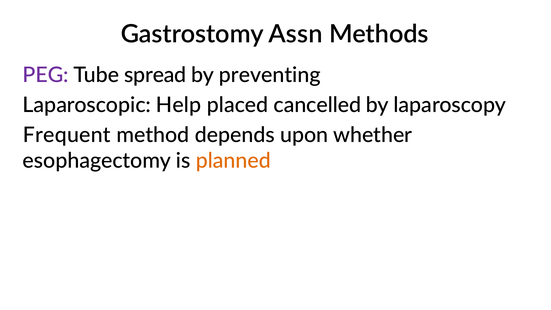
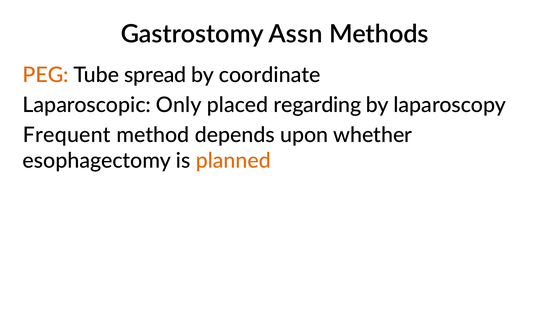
PEG colour: purple -> orange
preventing: preventing -> coordinate
Help: Help -> Only
cancelled: cancelled -> regarding
